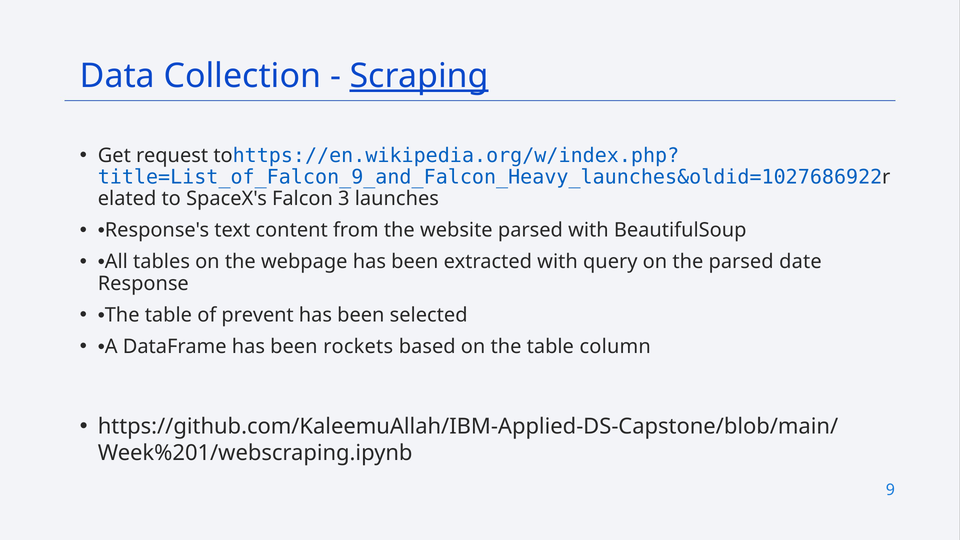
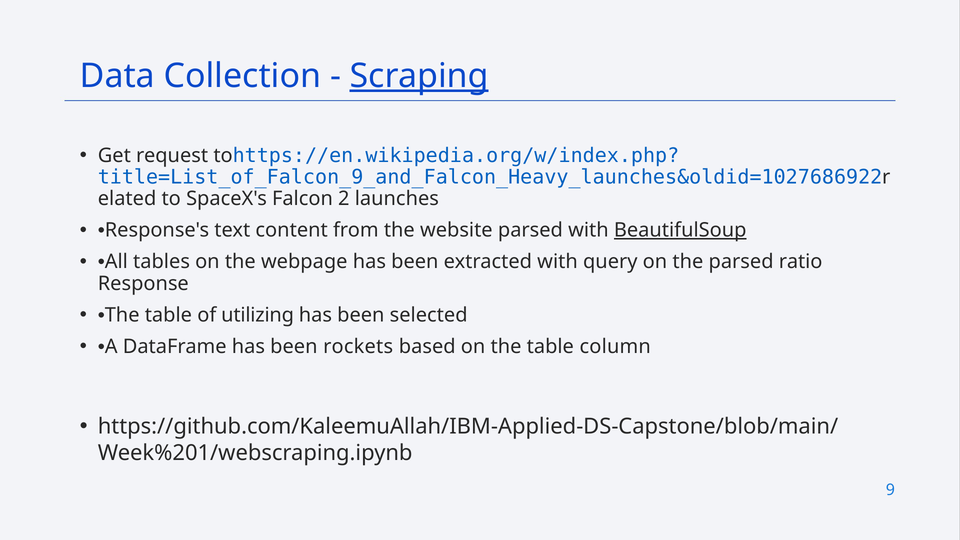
3: 3 -> 2
BeautifulSoup underline: none -> present
date: date -> ratio
prevent: prevent -> utilizing
